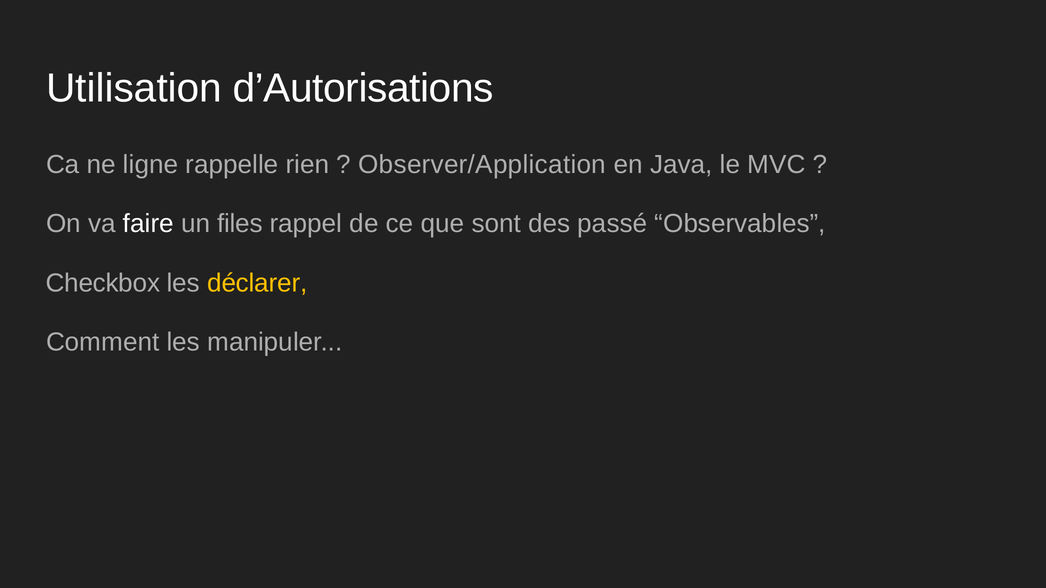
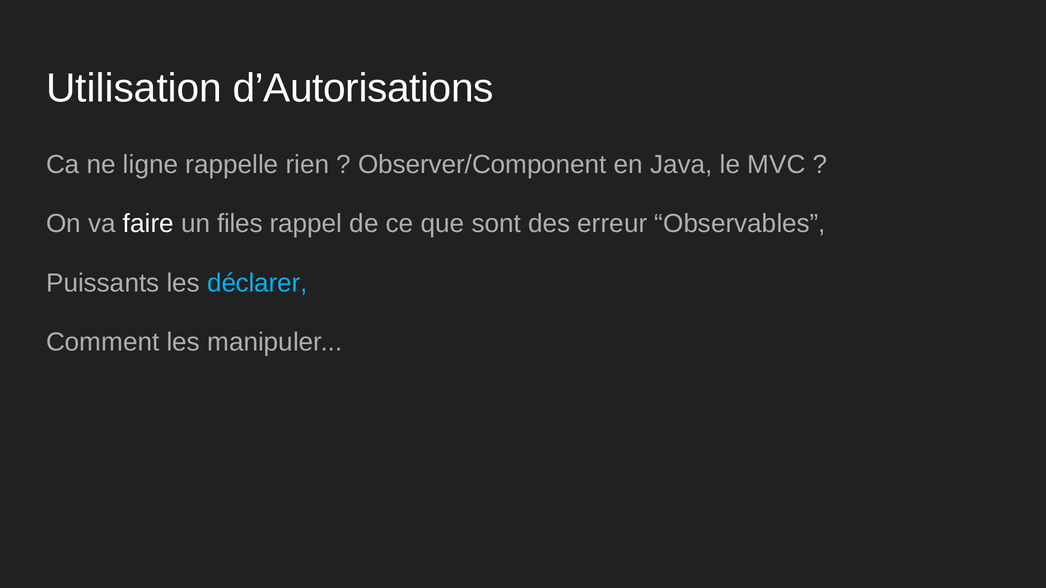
Observer/Application: Observer/Application -> Observer/Component
passé: passé -> erreur
Checkbox: Checkbox -> Puissants
déclarer colour: yellow -> light blue
